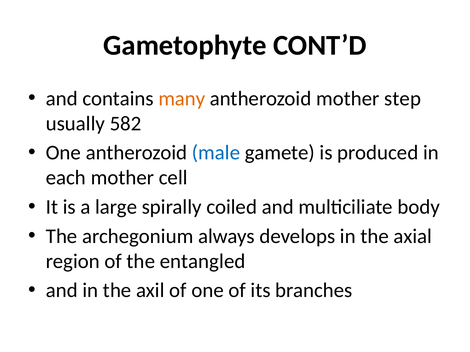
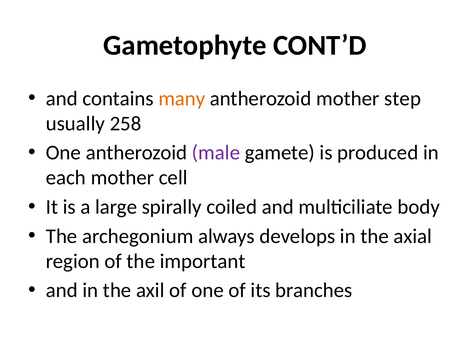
582: 582 -> 258
male colour: blue -> purple
entangled: entangled -> important
